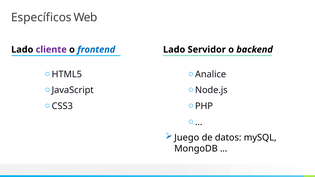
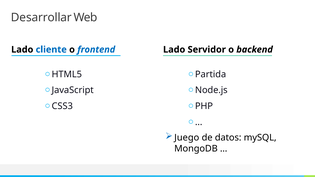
Específicos: Específicos -> Desarrollar
cliente colour: purple -> blue
Analice: Analice -> Partida
